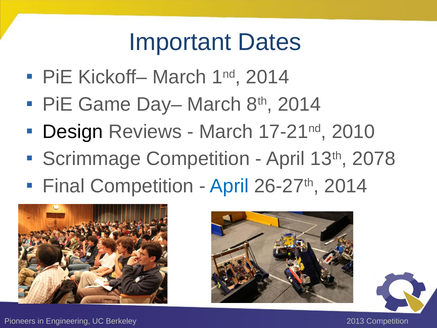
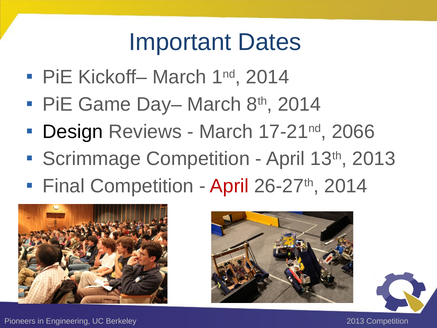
2010: 2010 -> 2066
13th 2078: 2078 -> 2013
April at (229, 186) colour: blue -> red
